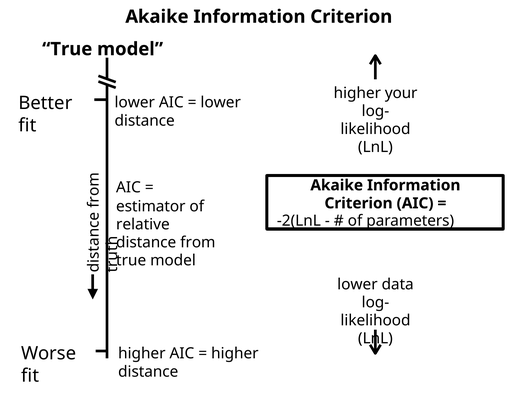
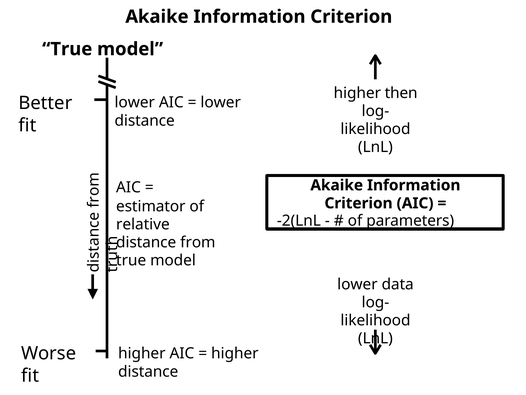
your: your -> then
